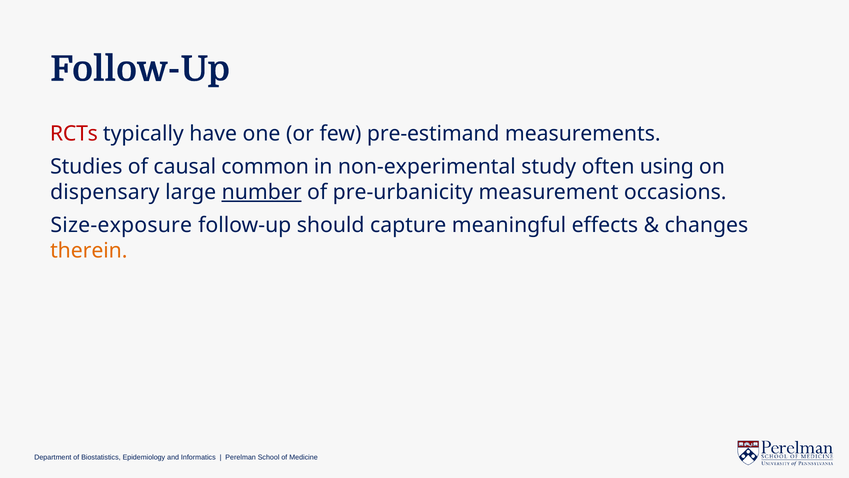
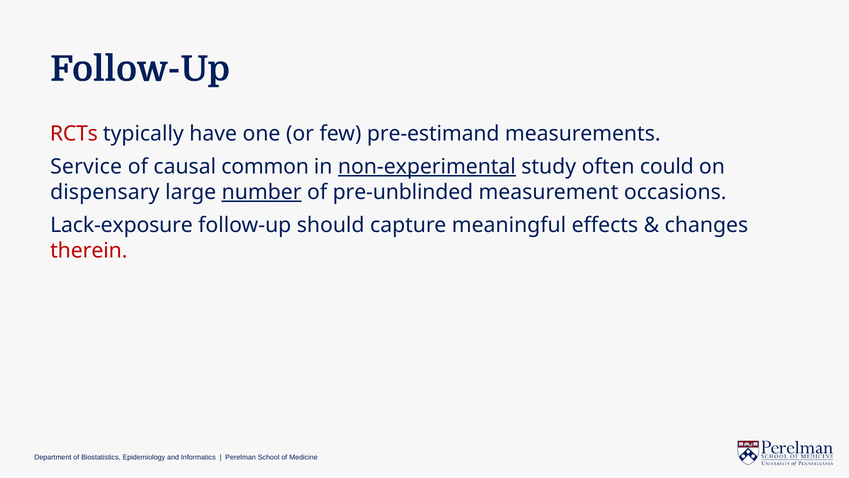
Studies: Studies -> Service
non-experimental underline: none -> present
using: using -> could
pre-urbanicity: pre-urbanicity -> pre-unblinded
Size-exposure: Size-exposure -> Lack-exposure
therein colour: orange -> red
